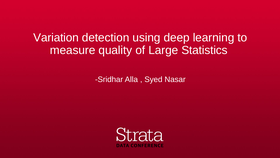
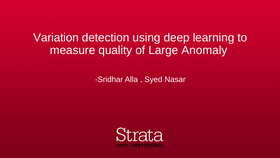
Statistics: Statistics -> Anomaly
